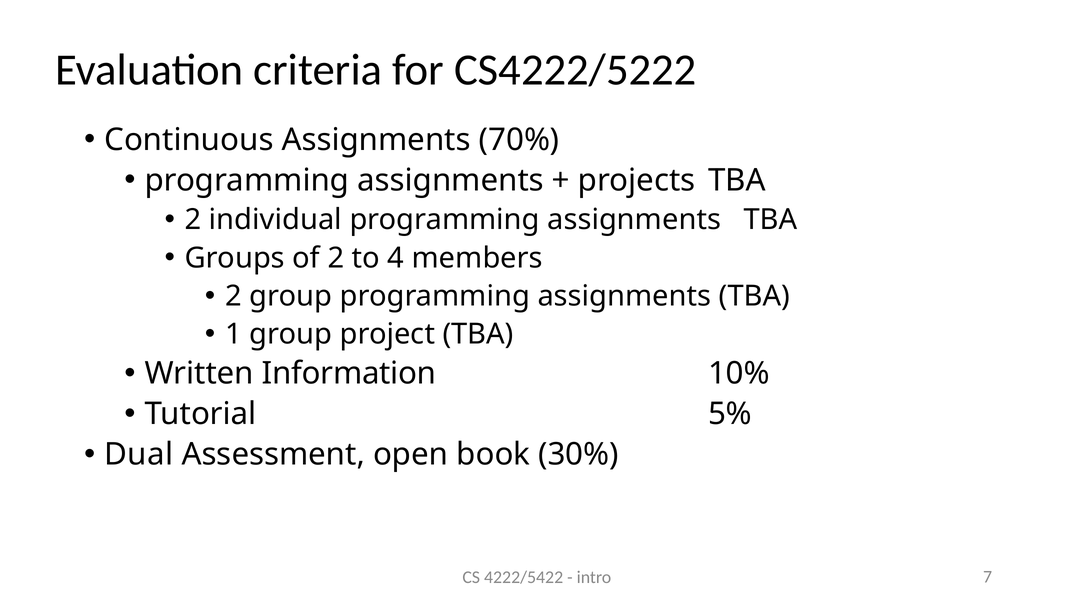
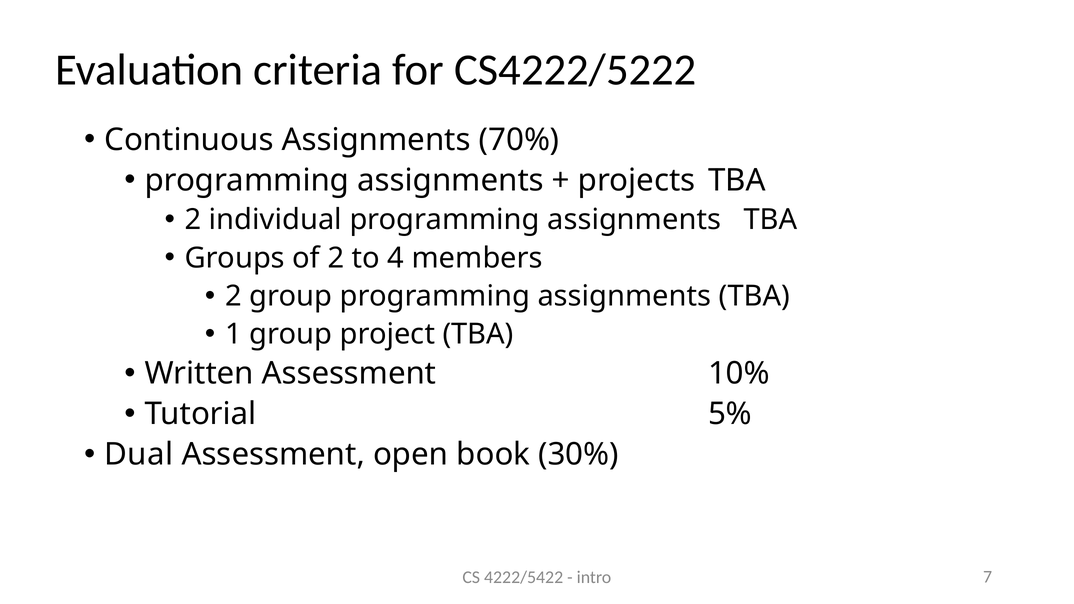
Written Information: Information -> Assessment
